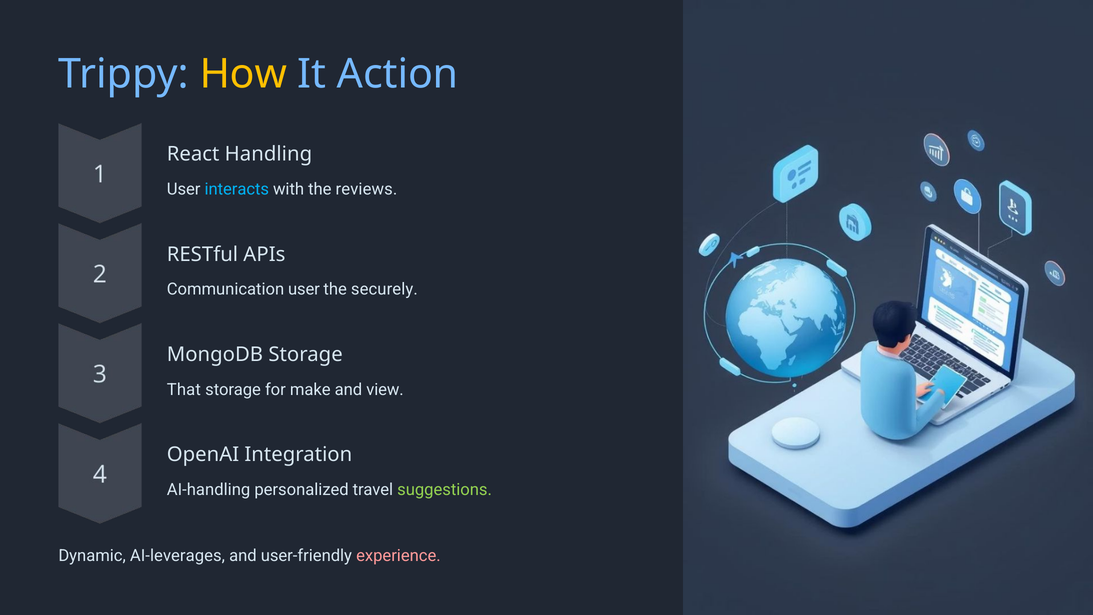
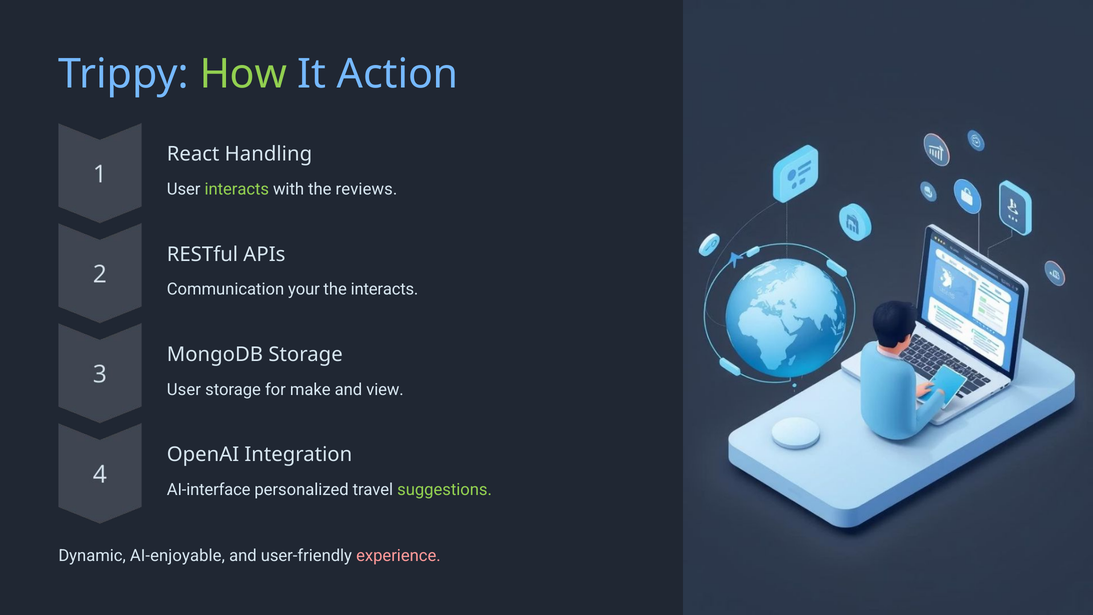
How colour: yellow -> light green
interacts at (237, 189) colour: light blue -> light green
Communication user: user -> your
the securely: securely -> interacts
That at (184, 389): That -> User
AI-handling: AI-handling -> AI-interface
AI-leverages: AI-leverages -> AI-enjoyable
